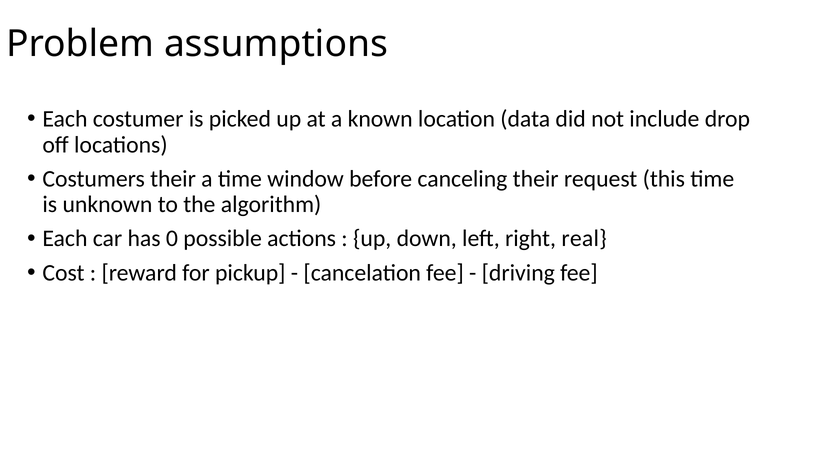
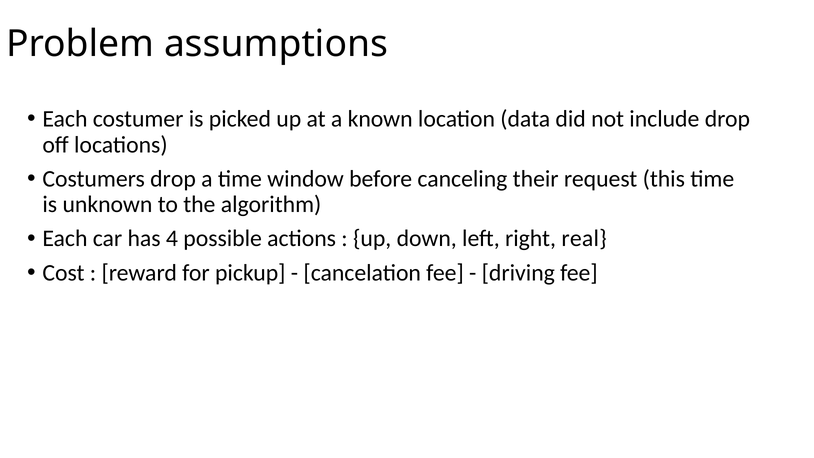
Costumers their: their -> drop
0: 0 -> 4
